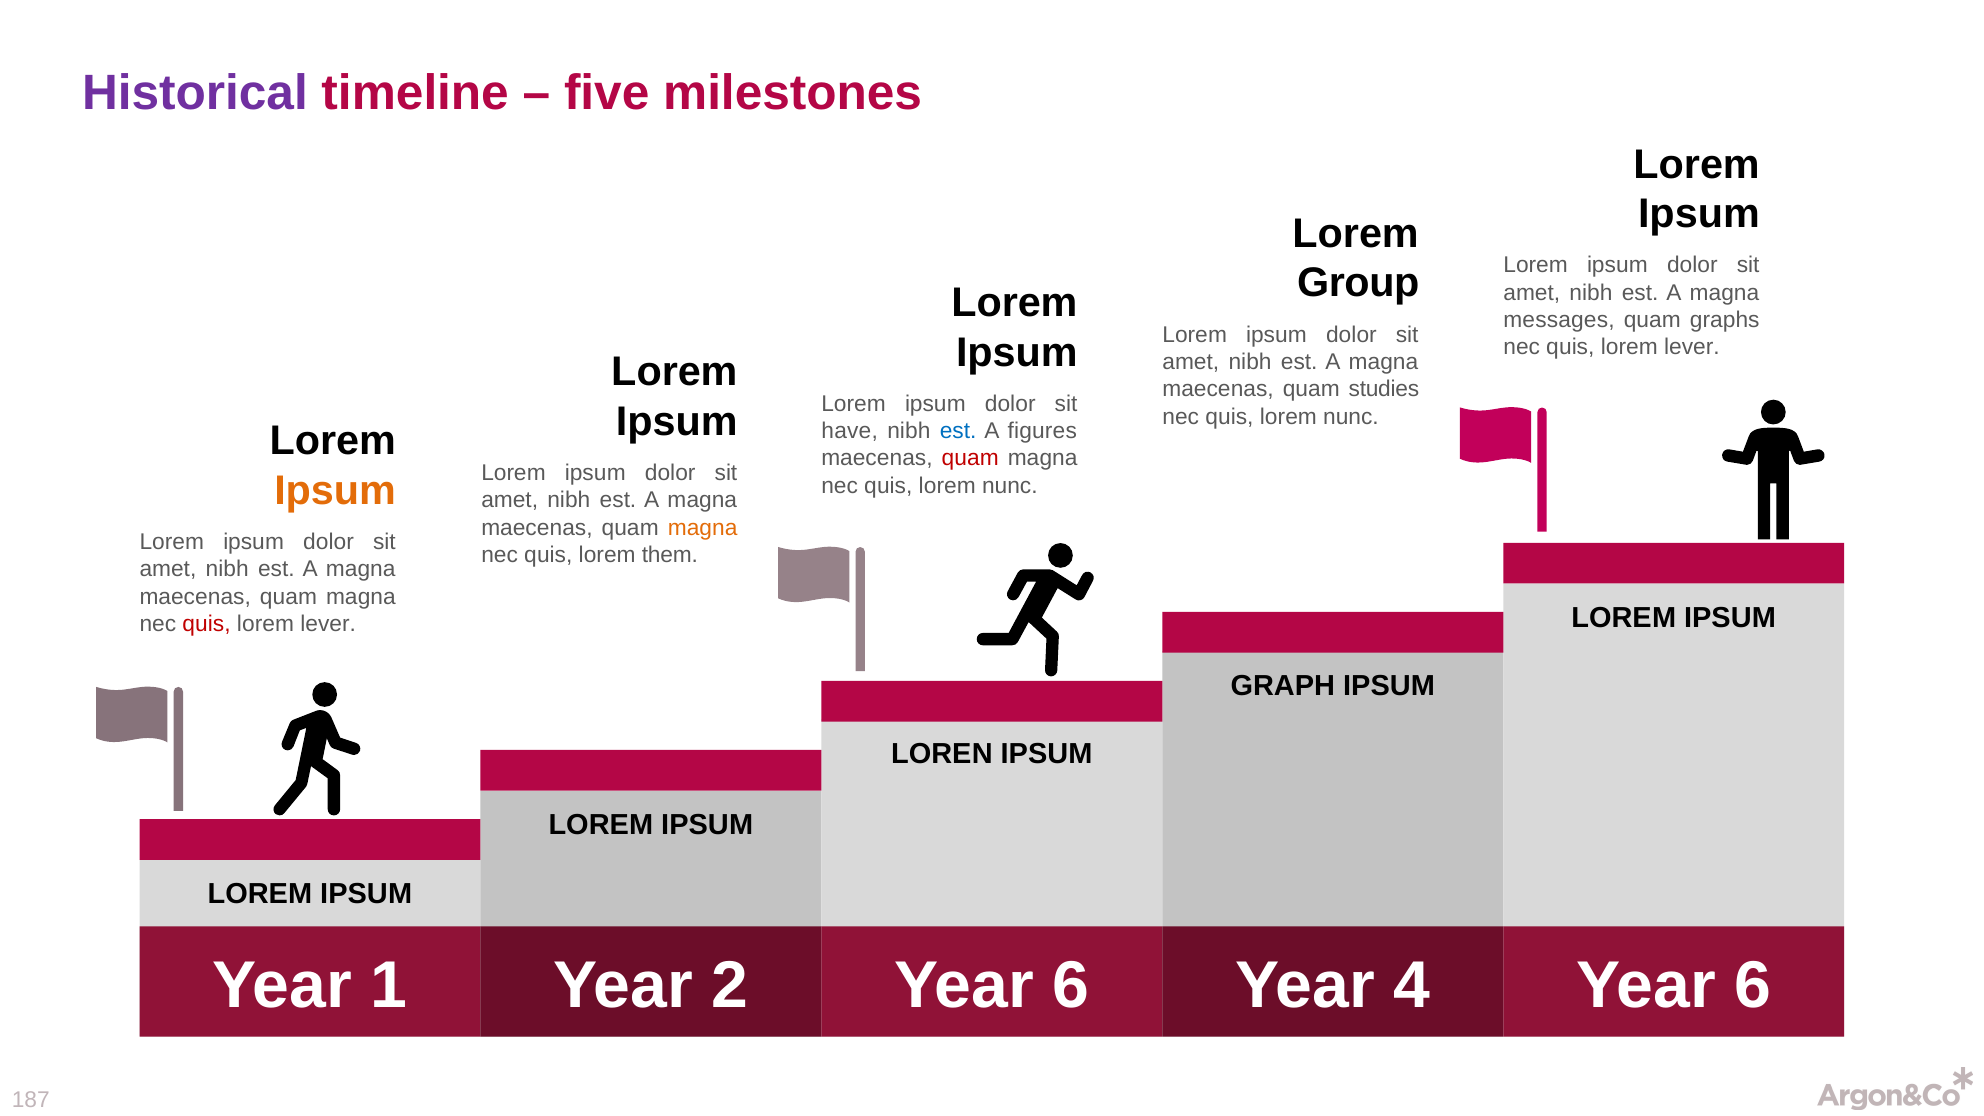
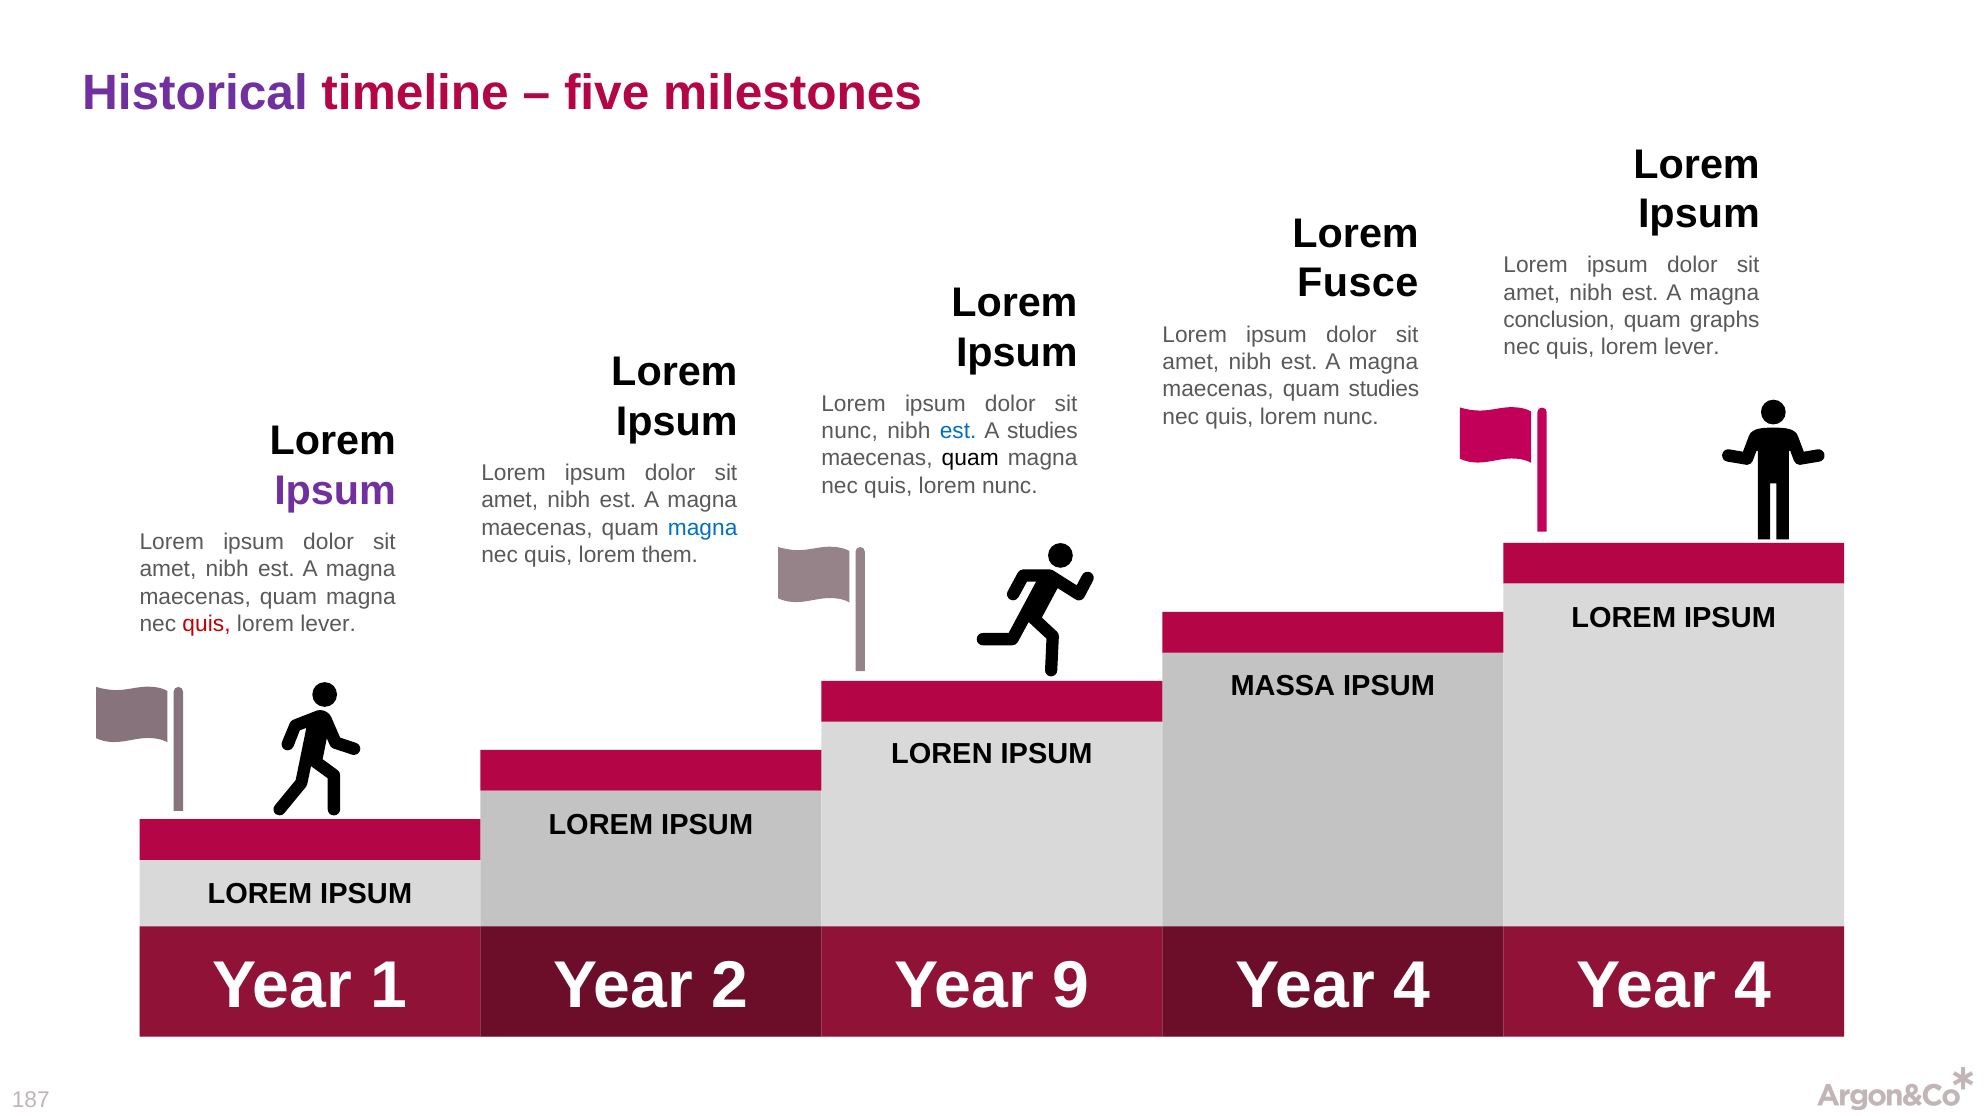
Group: Group -> Fusce
messages: messages -> conclusion
have at (850, 431): have -> nunc
A figures: figures -> studies
quam at (970, 458) colour: red -> black
Ipsum at (335, 491) colour: orange -> purple
magna at (703, 528) colour: orange -> blue
GRAPH: GRAPH -> MASSA
2 Year 6: 6 -> 9
4 Year 6: 6 -> 4
